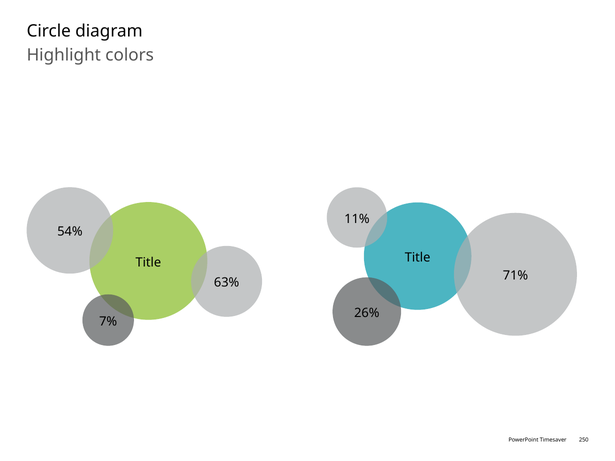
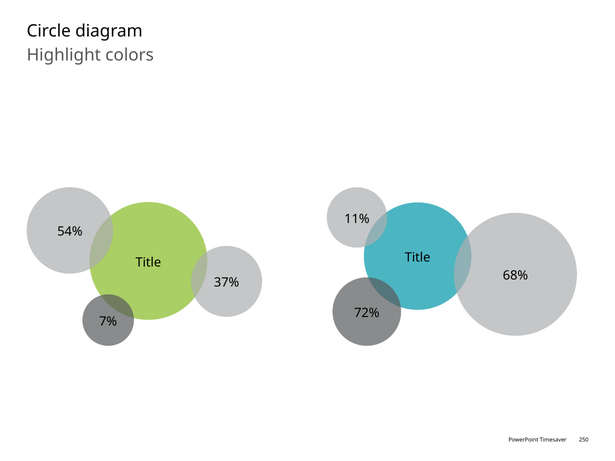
71%: 71% -> 68%
63%: 63% -> 37%
26%: 26% -> 72%
